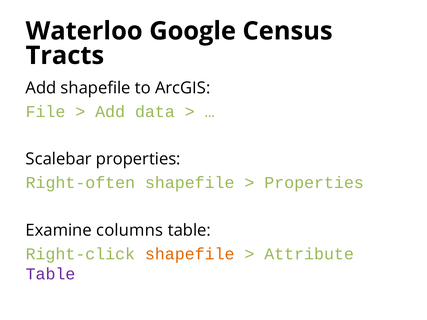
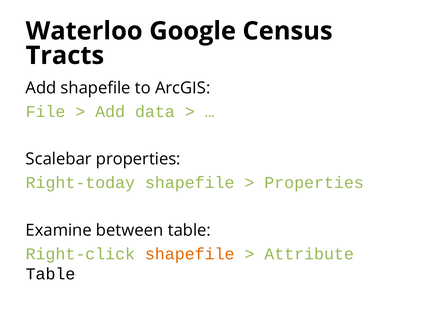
Right-often: Right-often -> Right-today
columns: columns -> between
Table at (50, 274) colour: purple -> black
